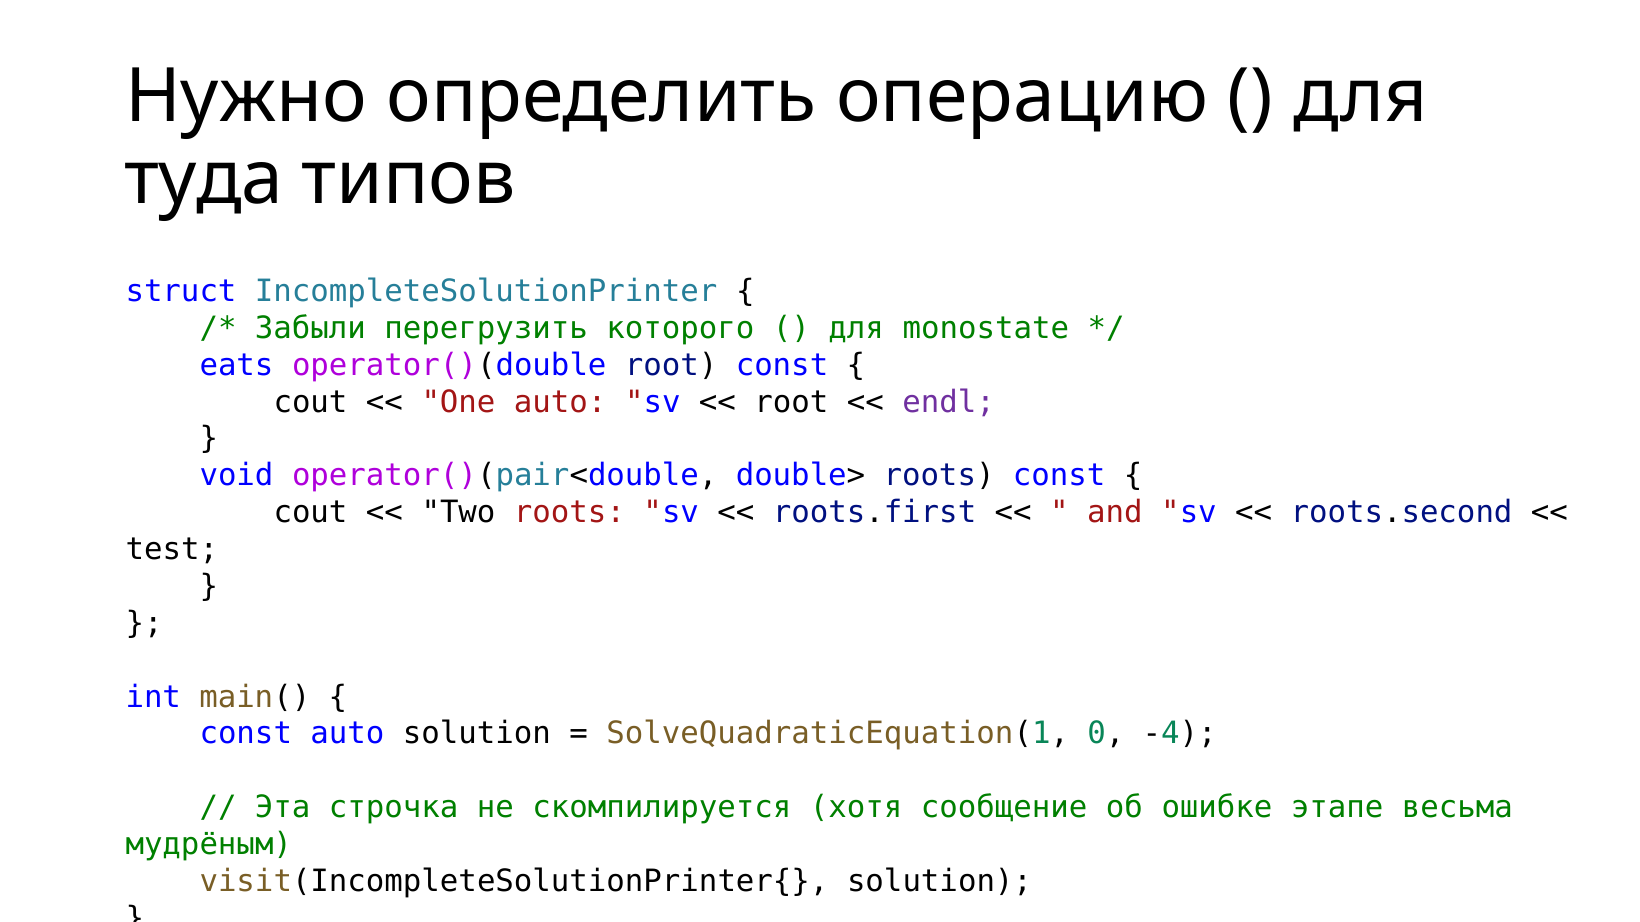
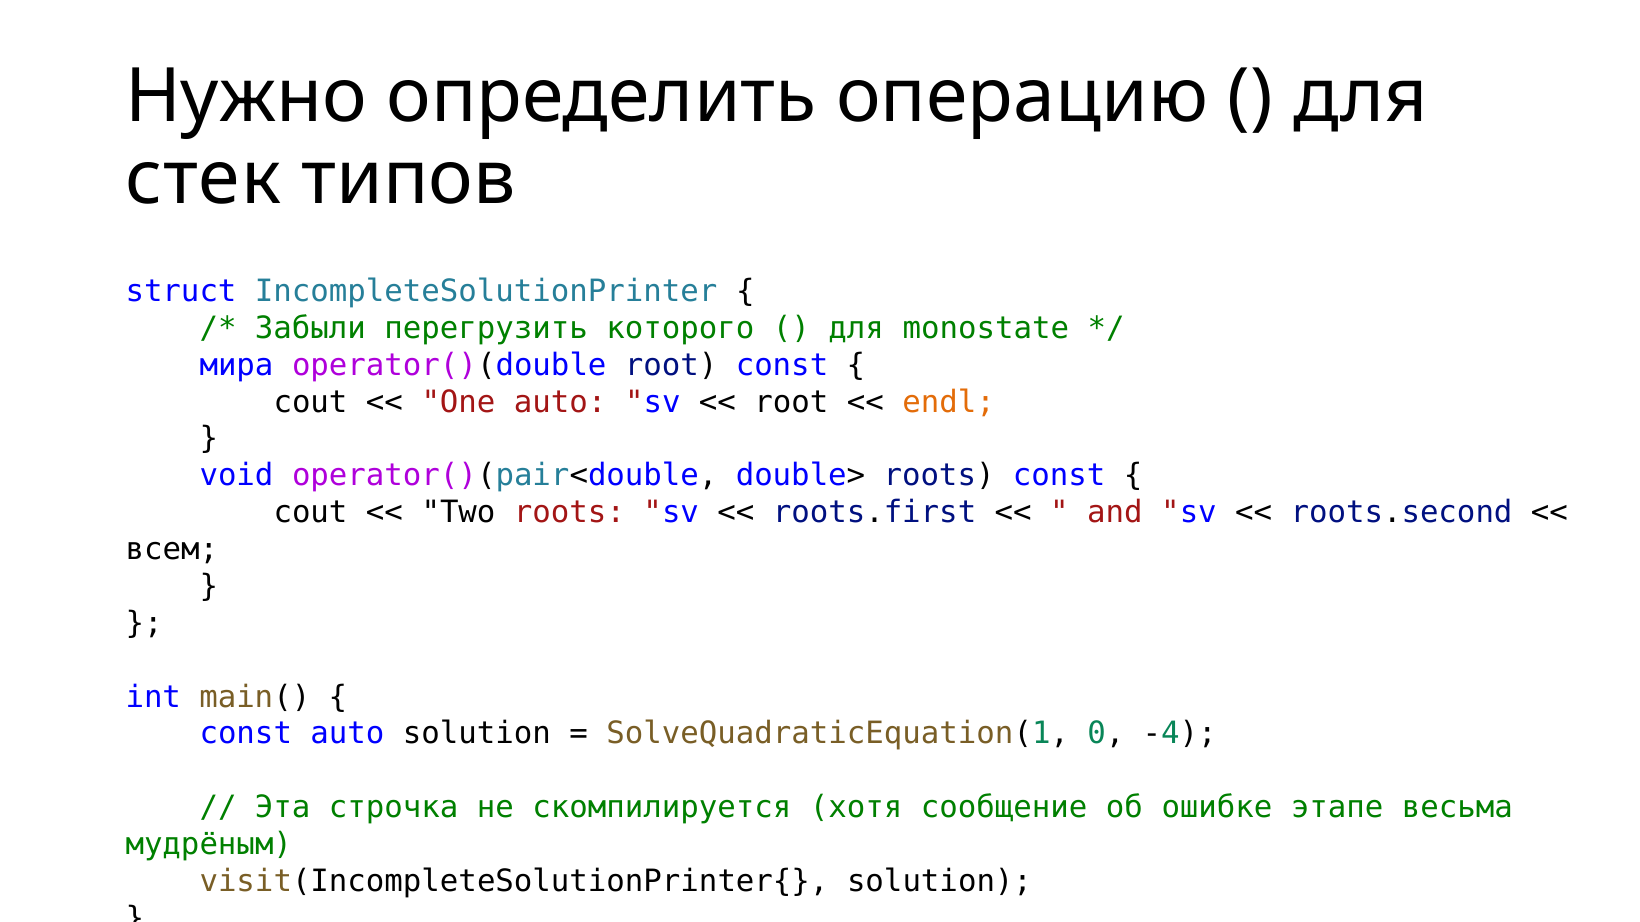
туда: туда -> стек
eats: eats -> мира
endl colour: purple -> orange
test: test -> всем
